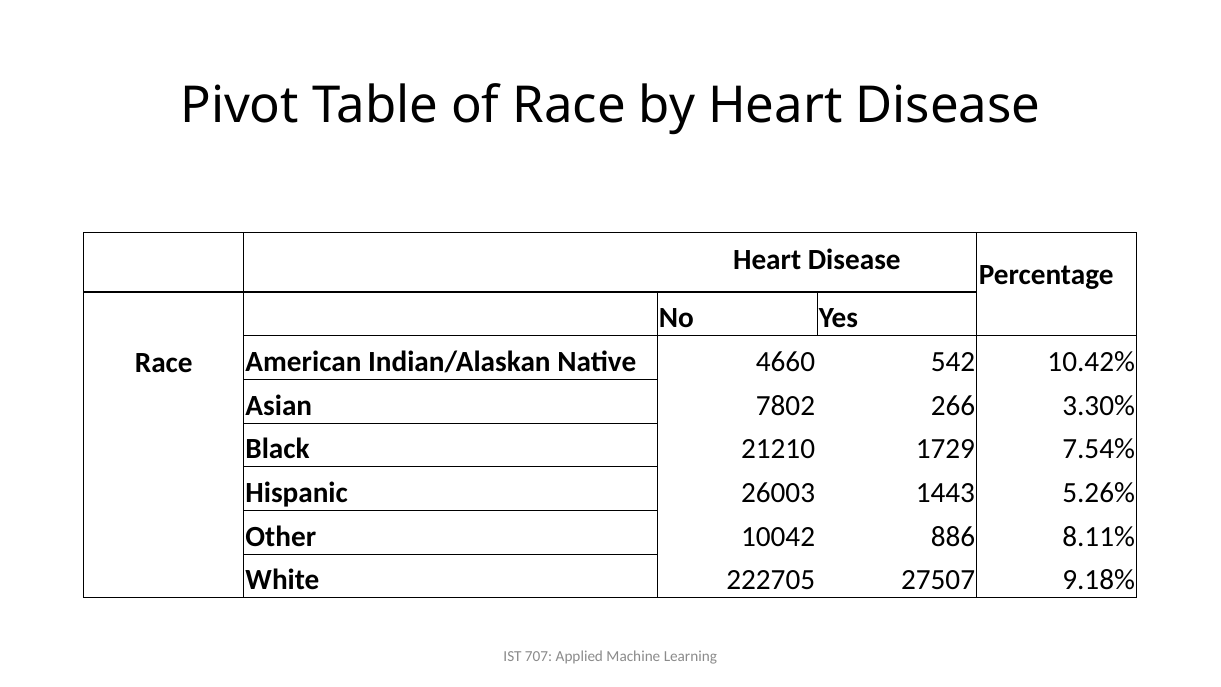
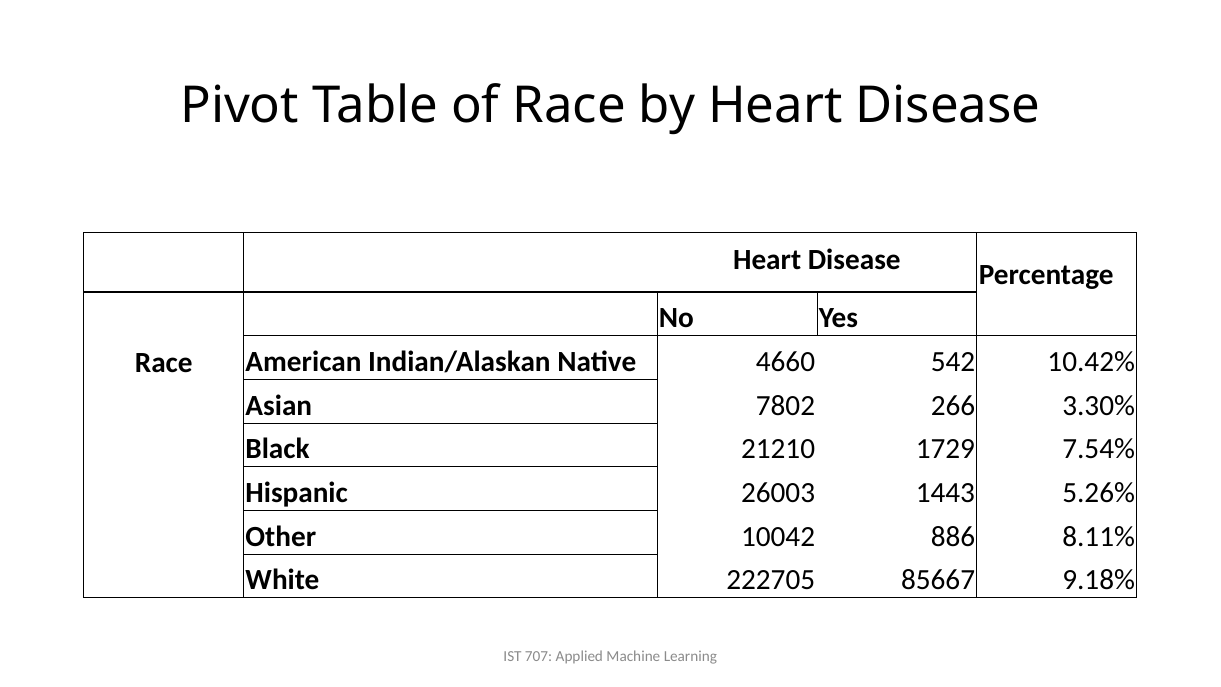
27507: 27507 -> 85667
